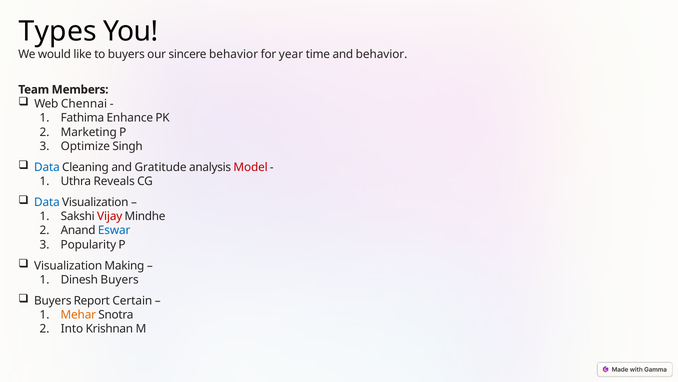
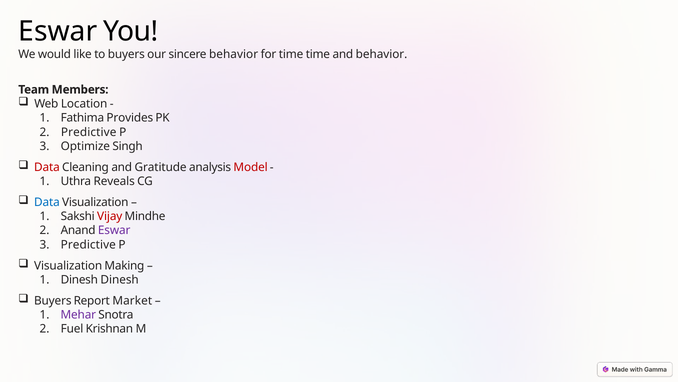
Types at (58, 31): Types -> Eswar
for year: year -> time
Chennai: Chennai -> Location
Enhance: Enhance -> Provides
Marketing at (89, 132): Marketing -> Predictive
Data at (47, 167) colour: blue -> red
Eswar at (114, 230) colour: blue -> purple
Popularity at (88, 244): Popularity -> Predictive
Dinesh Buyers: Buyers -> Dinesh
Certain: Certain -> Market
Mehar colour: orange -> purple
Into: Into -> Fuel
